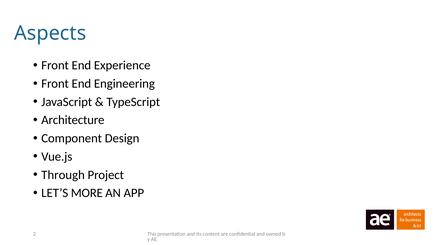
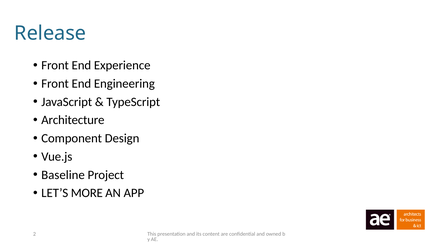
Aspects: Aspects -> Release
Through: Through -> Baseline
